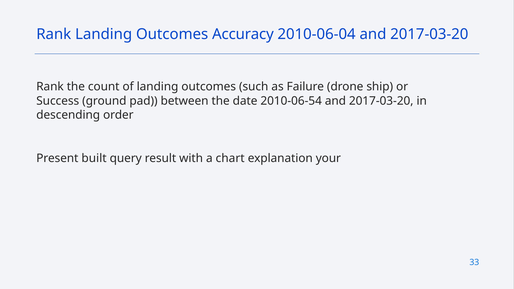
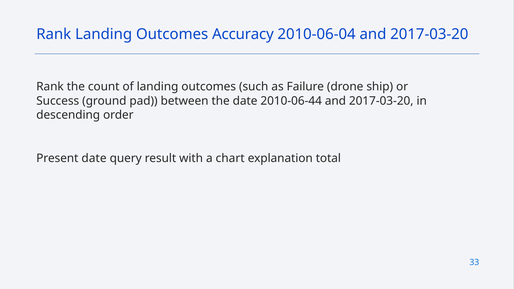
2010-06-54: 2010-06-54 -> 2010-06-44
Present built: built -> date
your: your -> total
